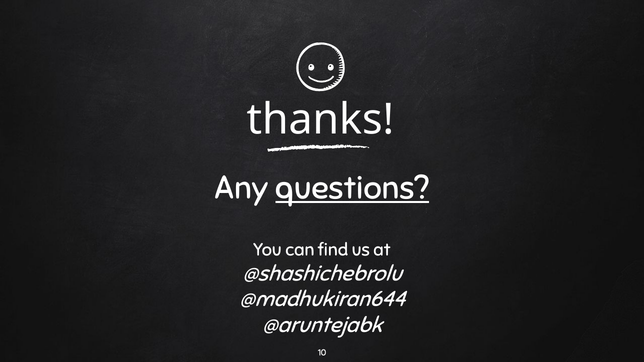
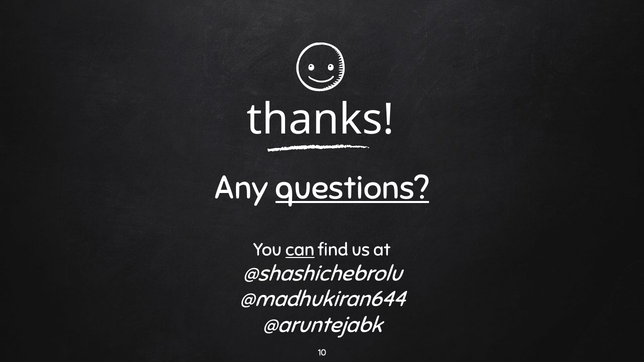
can underline: none -> present
